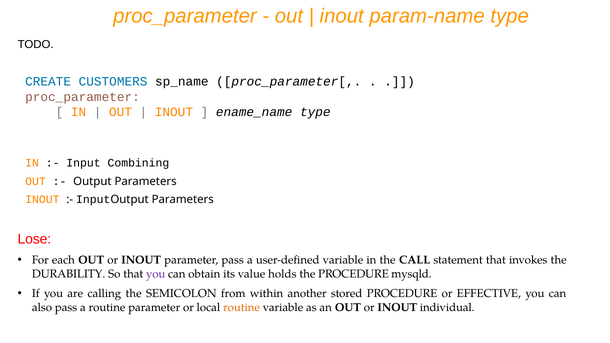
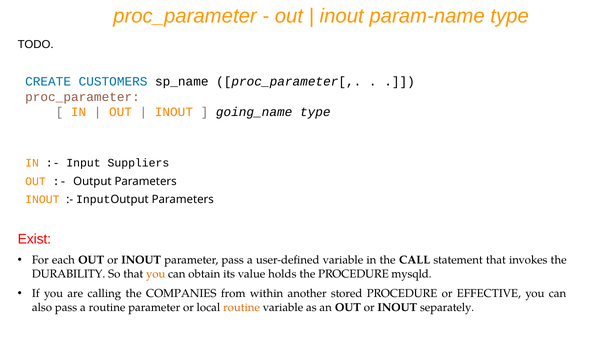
ename_name: ename_name -> going_name
Combining: Combining -> Suppliers
Lose: Lose -> Exist
you at (156, 274) colour: purple -> orange
SEMICOLON: SEMICOLON -> COMPANIES
individual: individual -> separately
